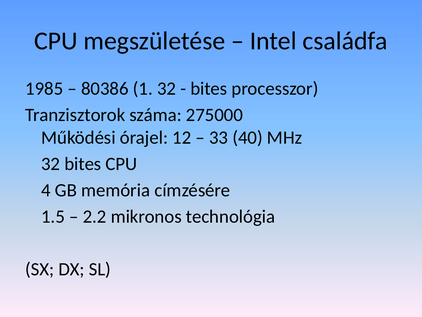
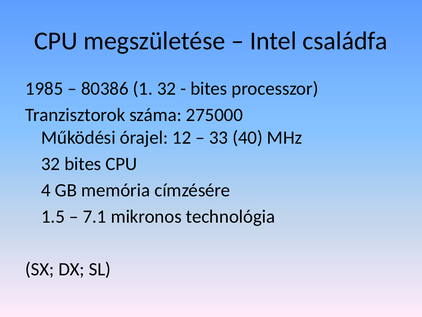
2.2: 2.2 -> 7.1
